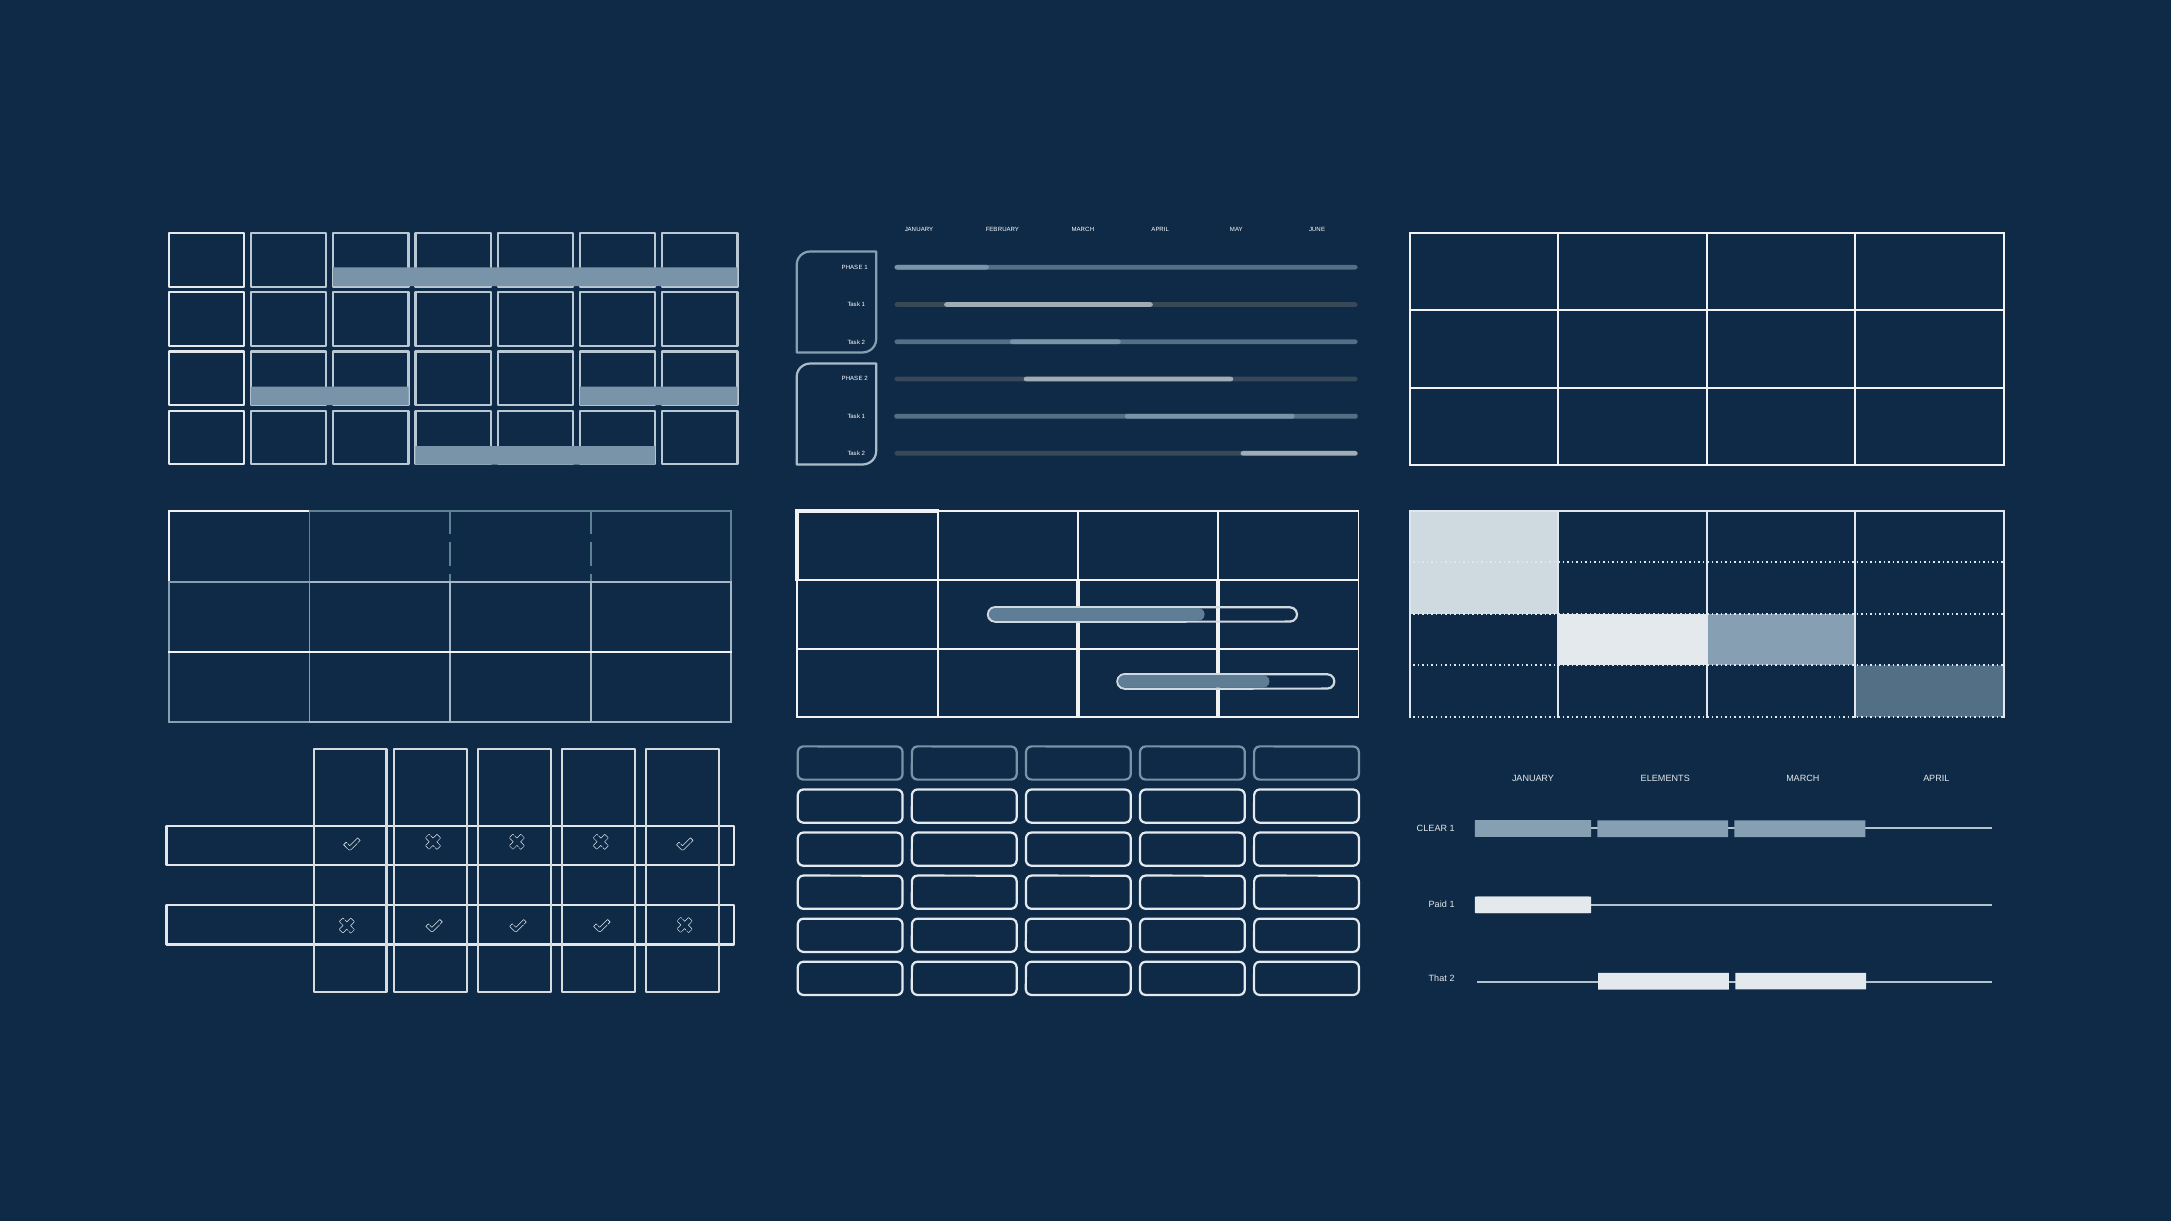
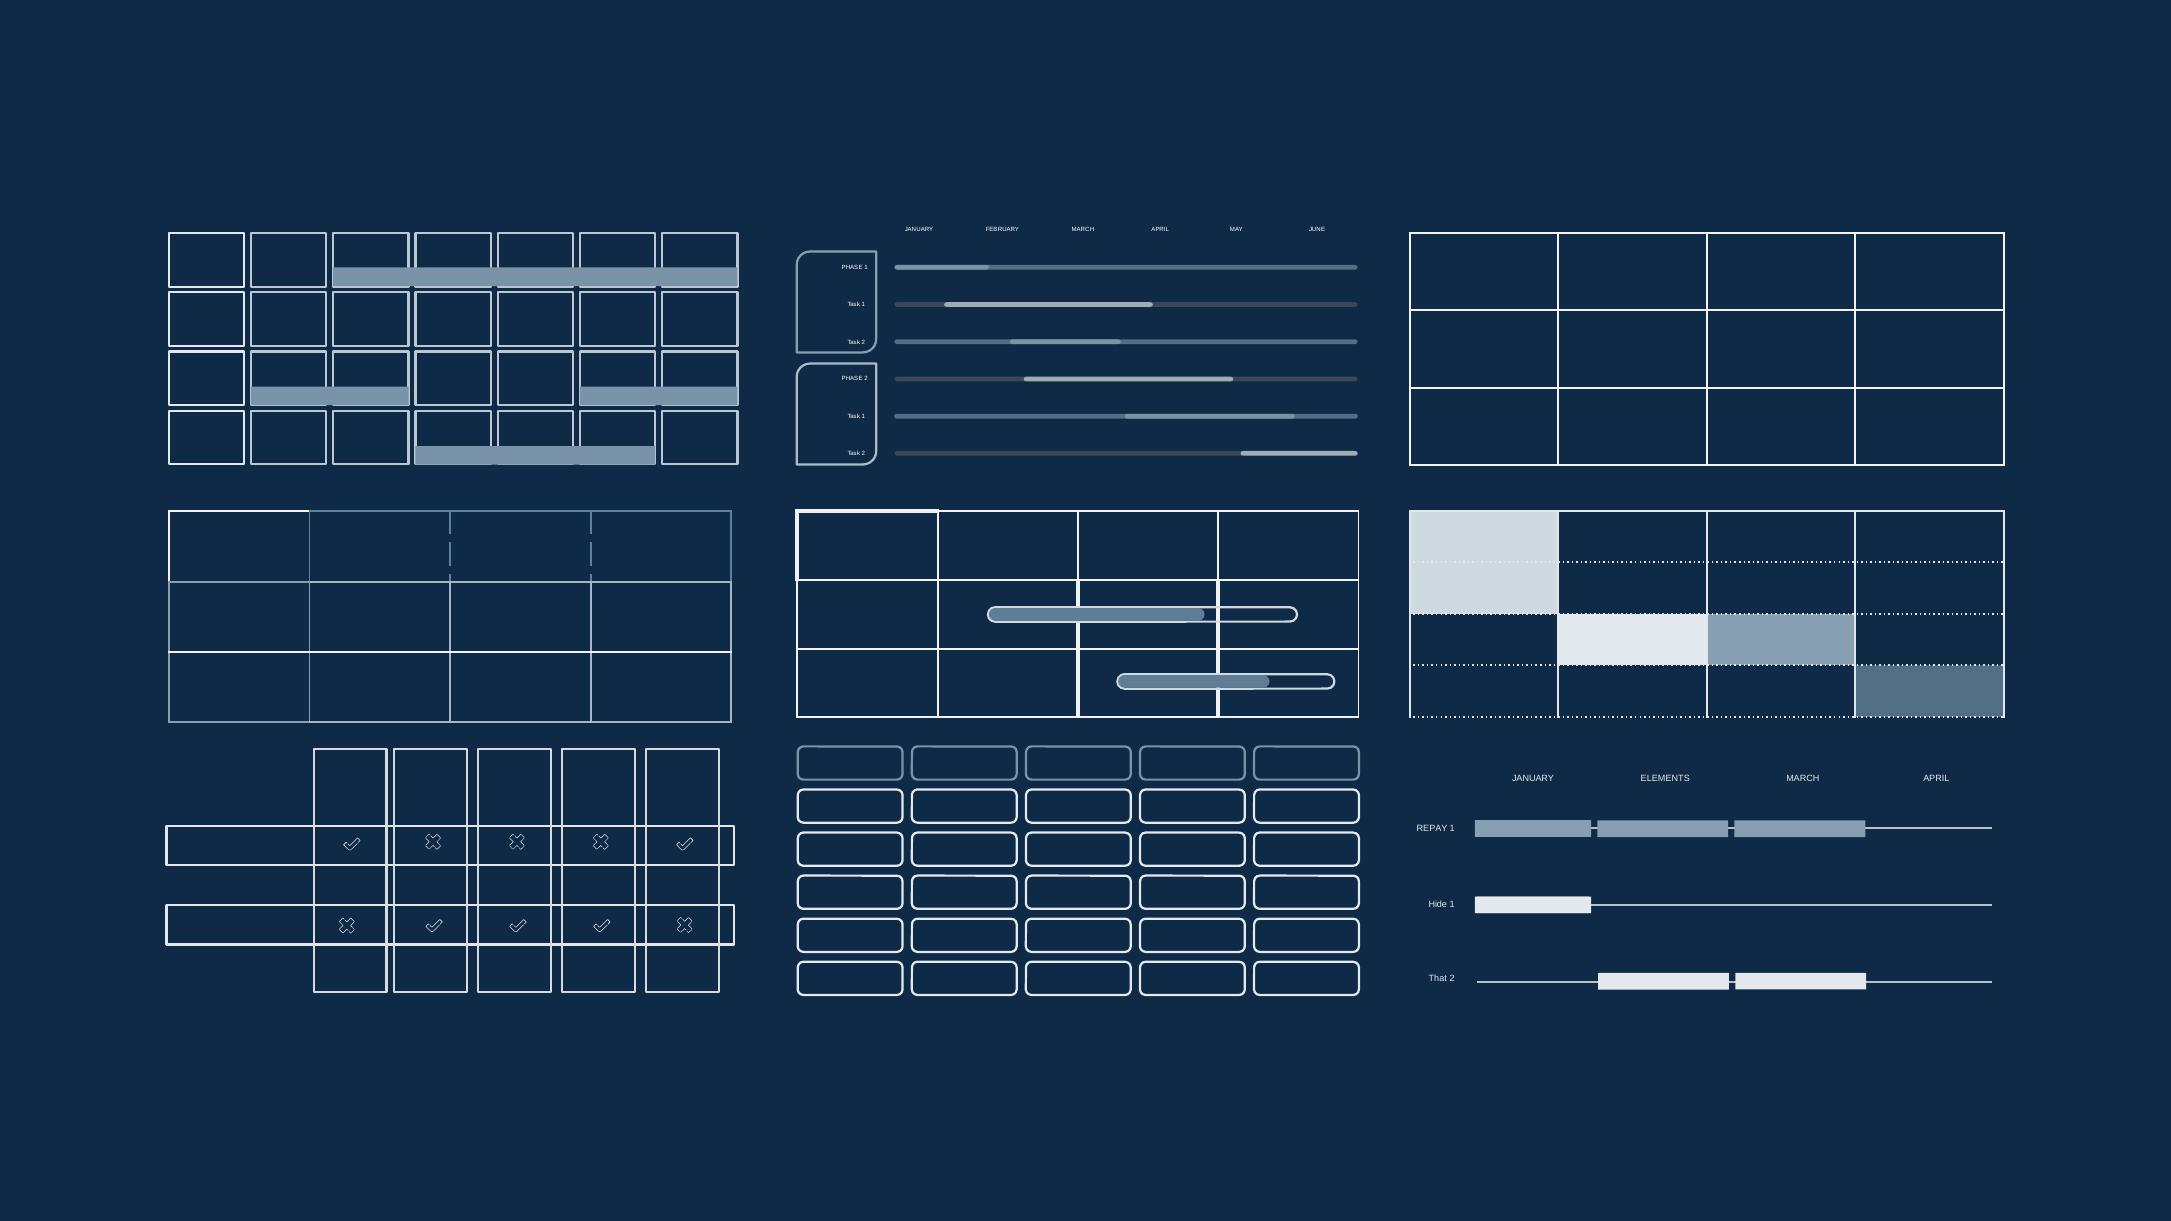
CLEAR: CLEAR -> REPAY
Paid: Paid -> Hide
